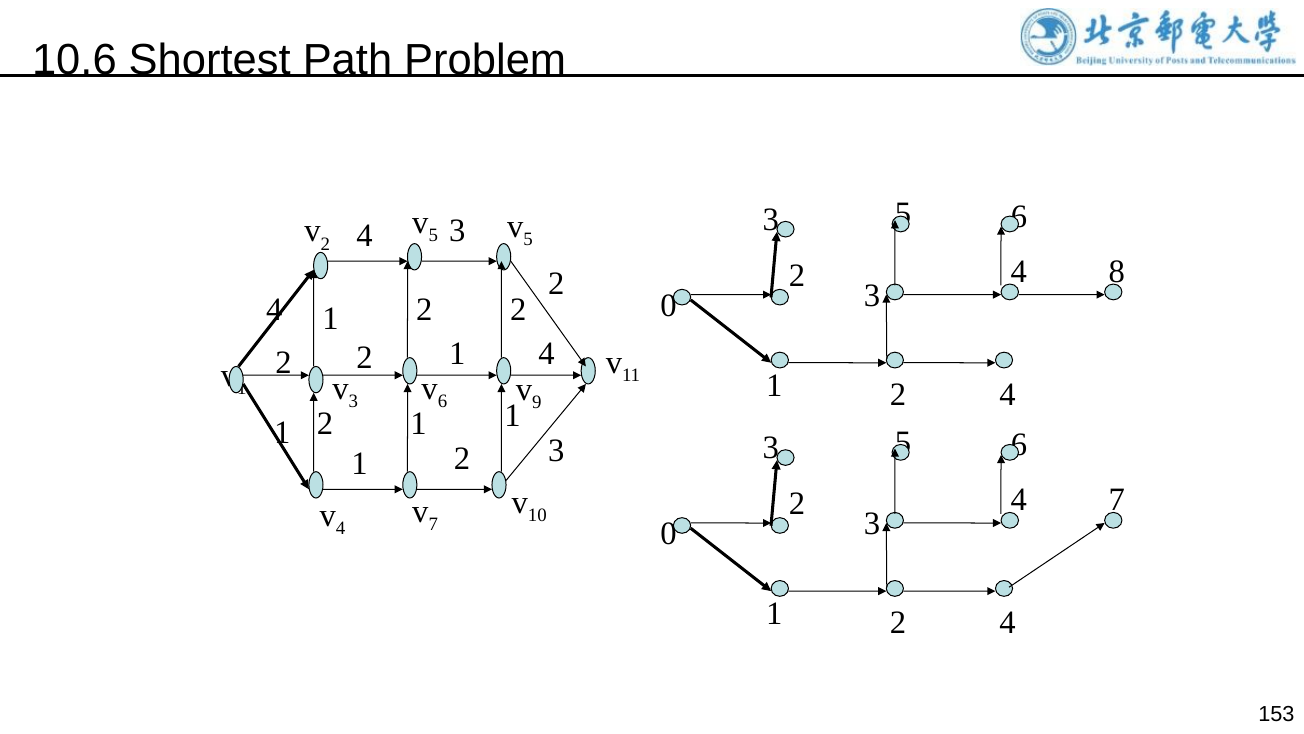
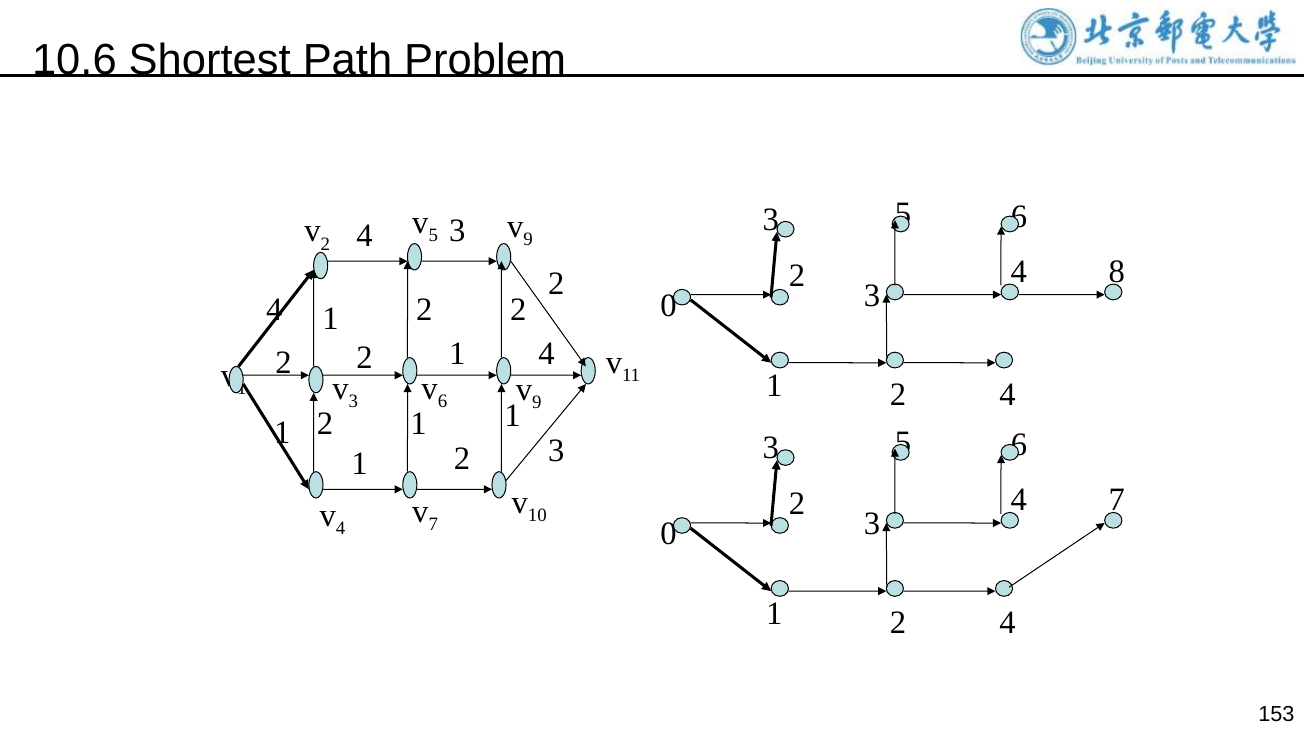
5 at (528, 239): 5 -> 9
